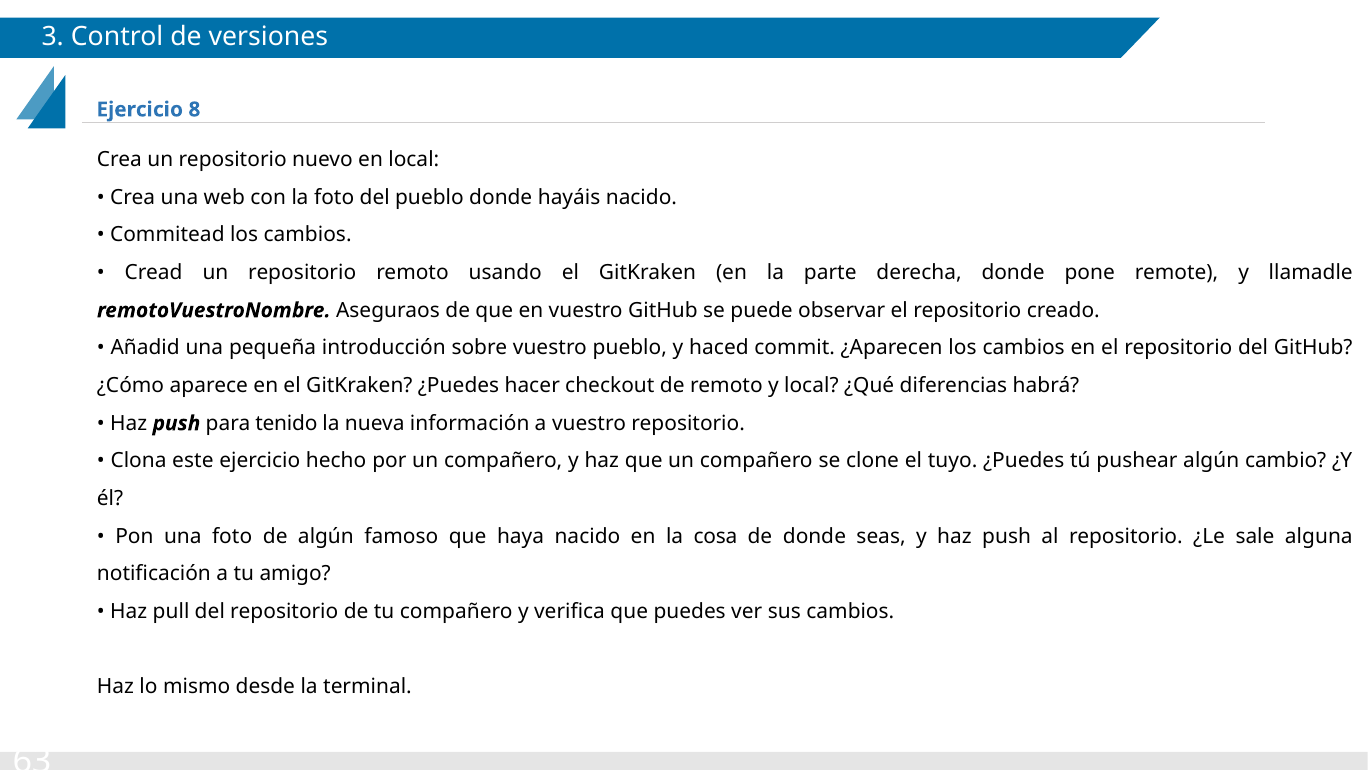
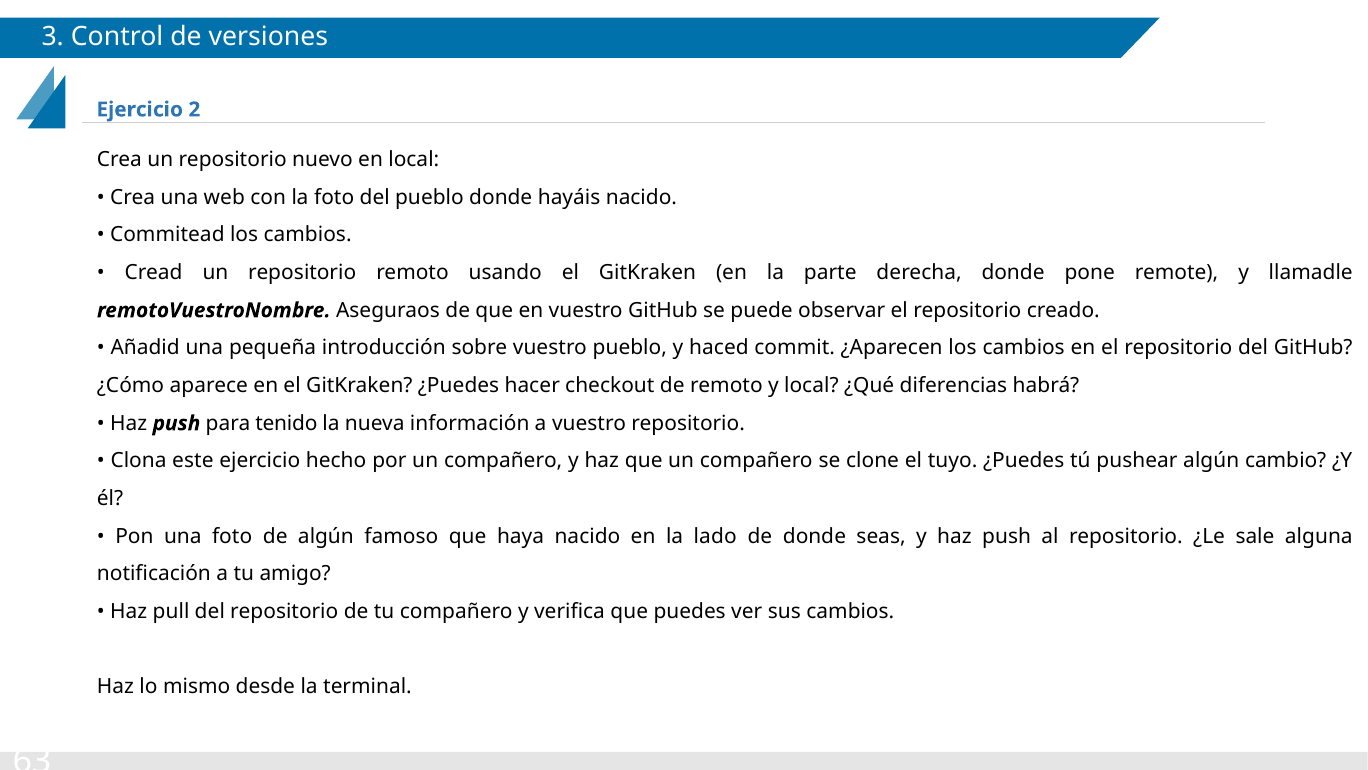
8: 8 -> 2
cosa: cosa -> lado
